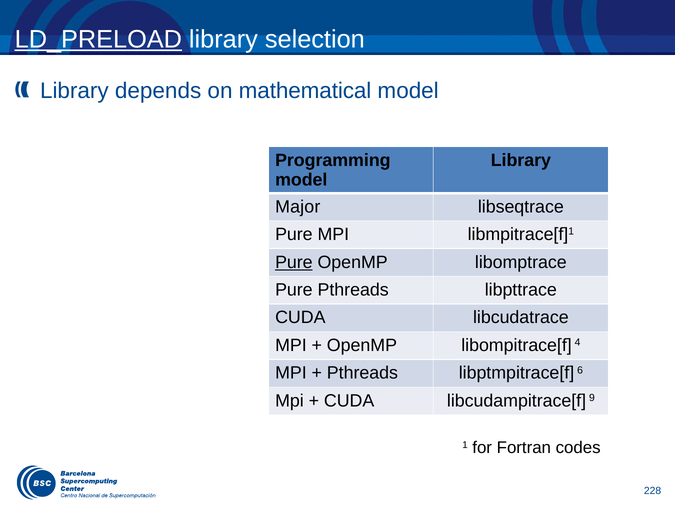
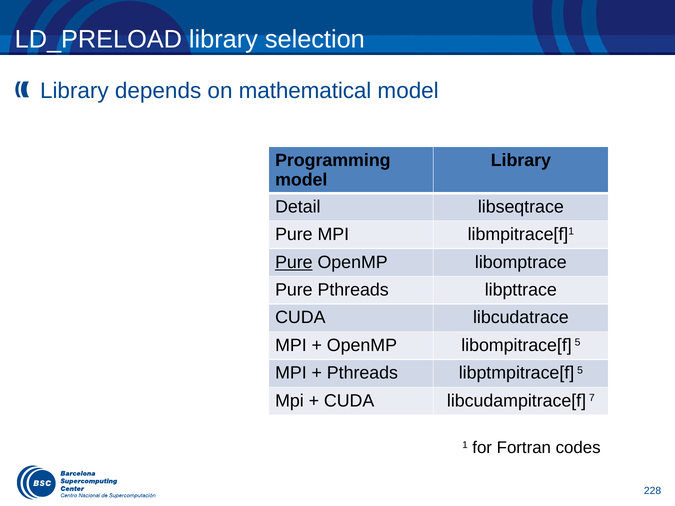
LD_PRELOAD underline: present -> none
Major: Major -> Detail
libompitrace[f 4: 4 -> 5
libptmpitrace[f 6: 6 -> 5
9: 9 -> 7
